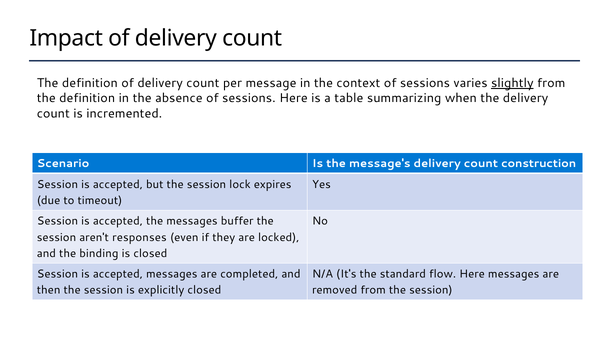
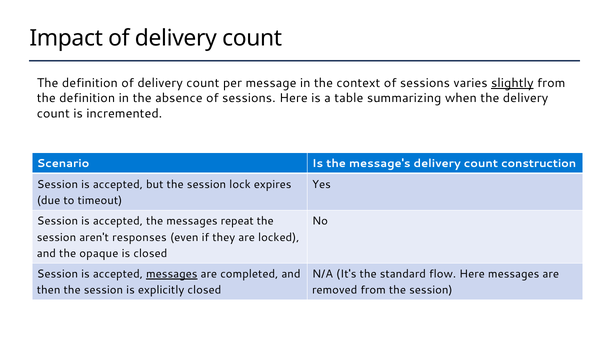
buffer: buffer -> repeat
binding: binding -> opaque
messages at (172, 275) underline: none -> present
